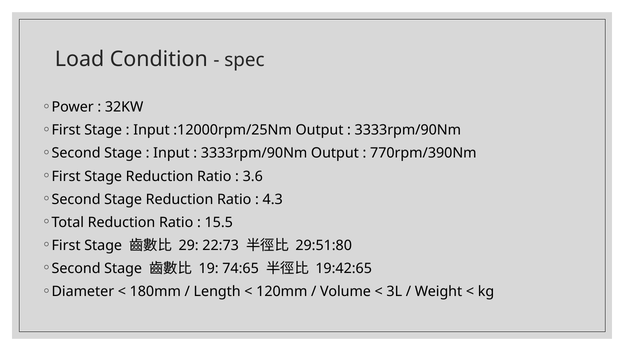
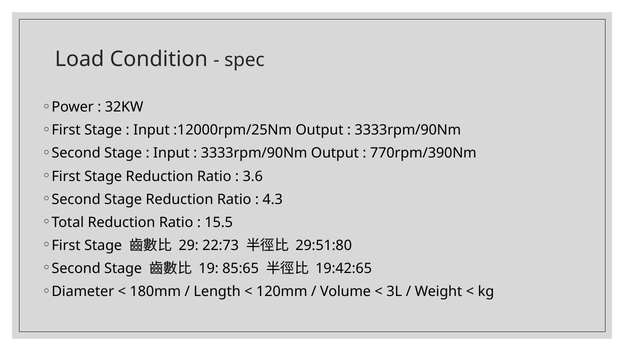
74:65: 74:65 -> 85:65
